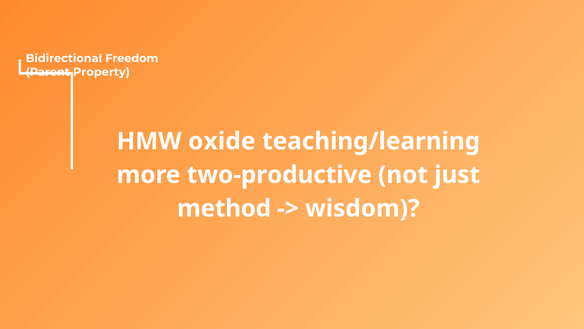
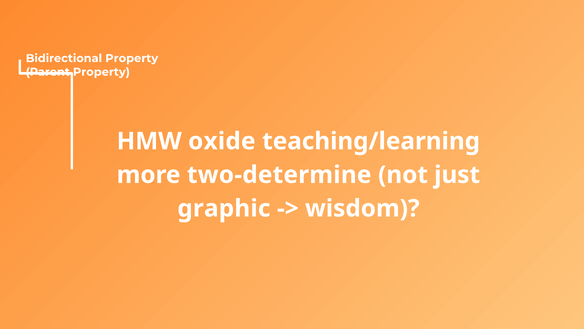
Freedom at (132, 58): Freedom -> Property
two-productive: two-productive -> two-determine
method: method -> graphic
